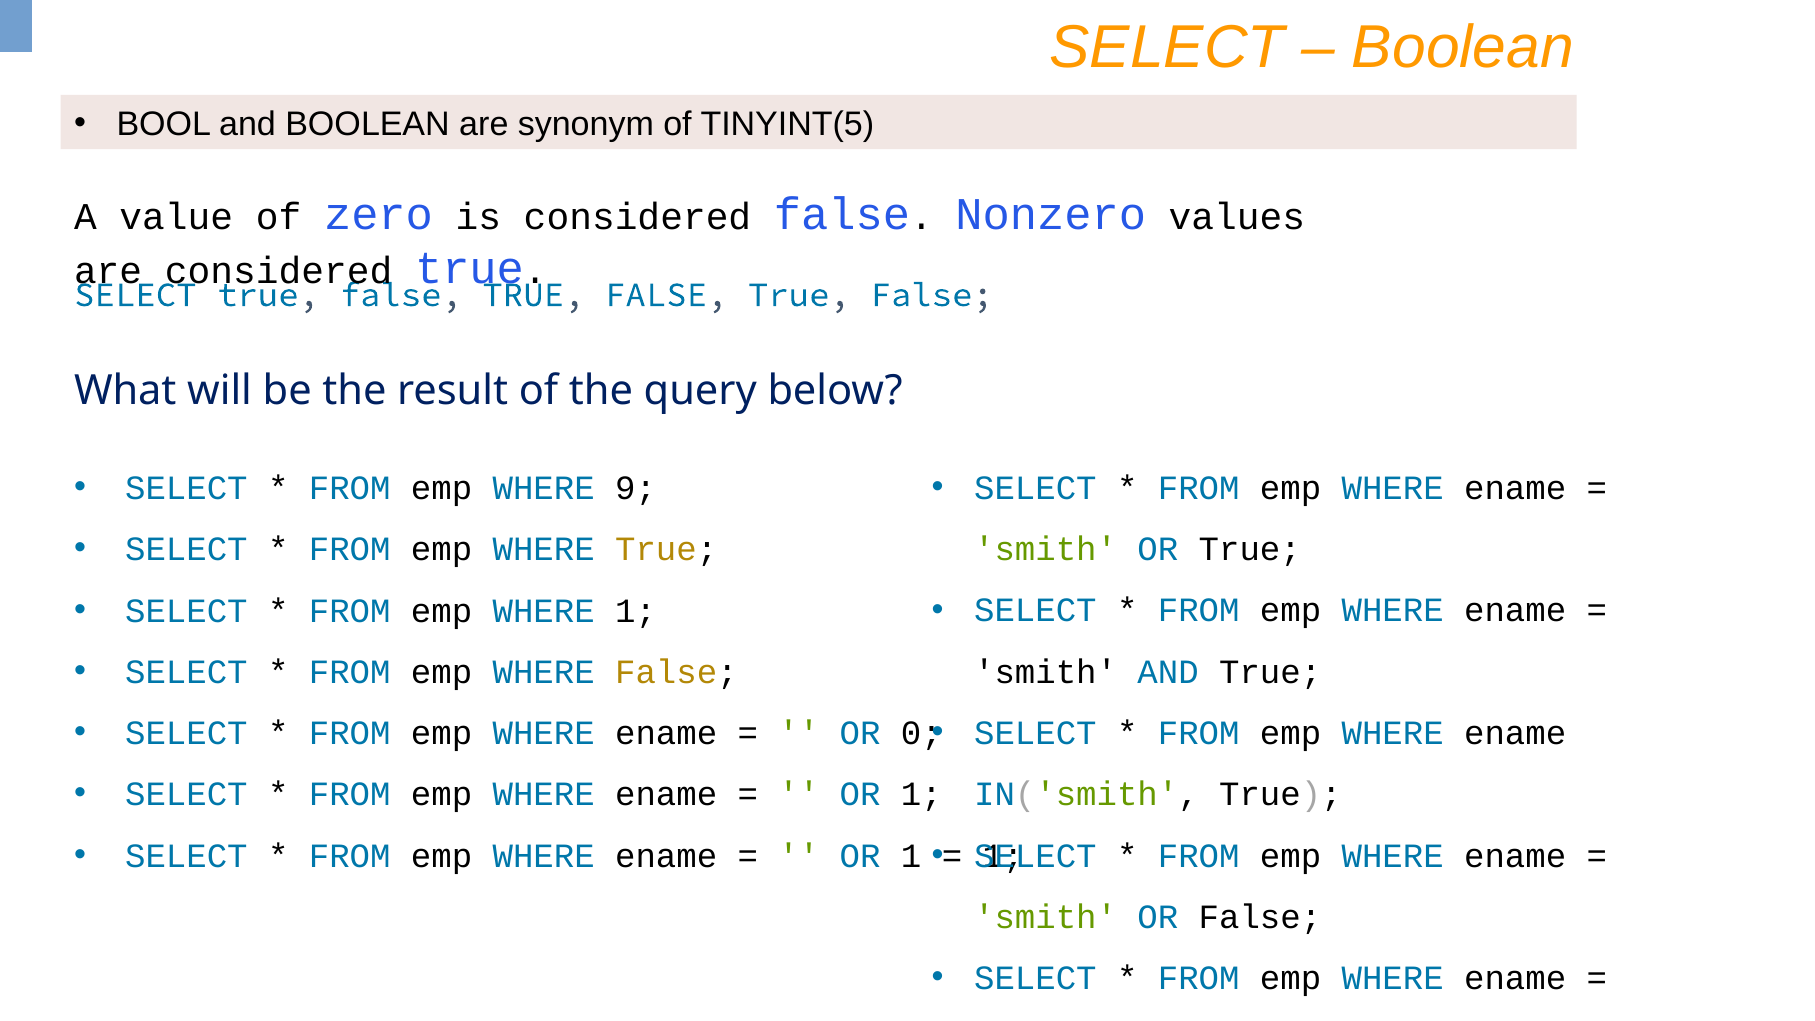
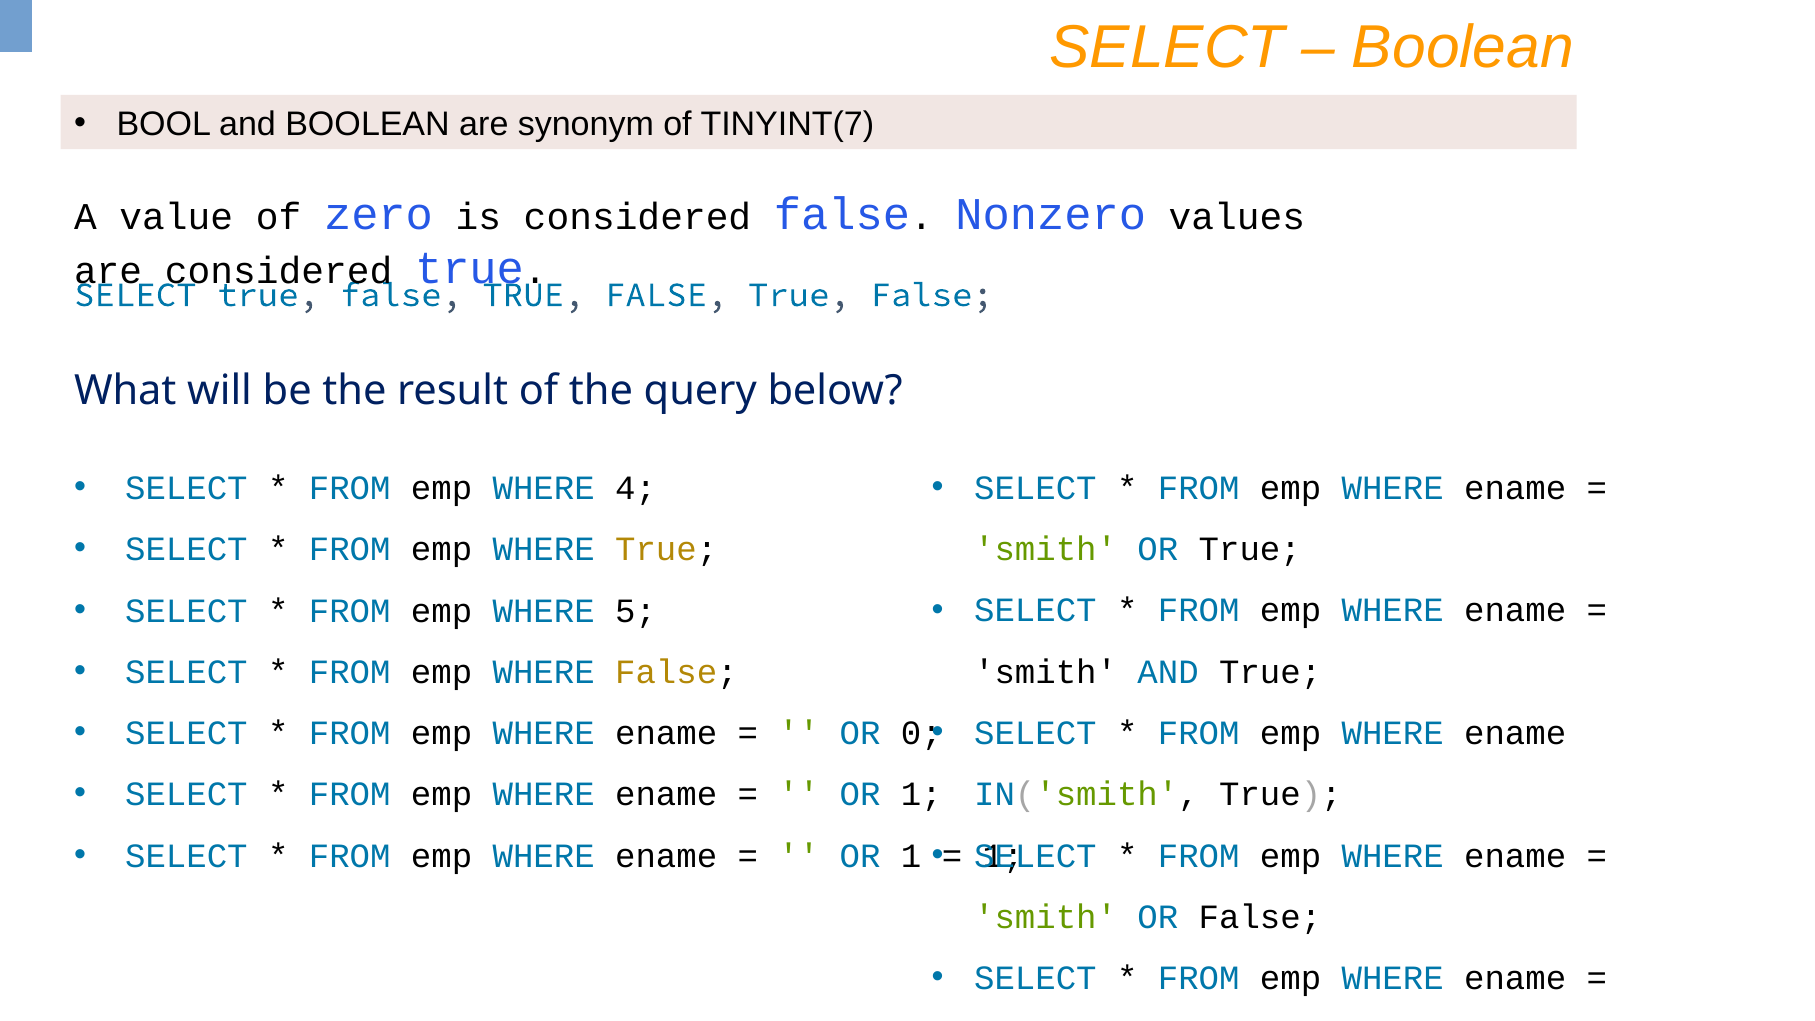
TINYINT(5: TINYINT(5 -> TINYINT(7
9: 9 -> 4
WHERE 1: 1 -> 5
